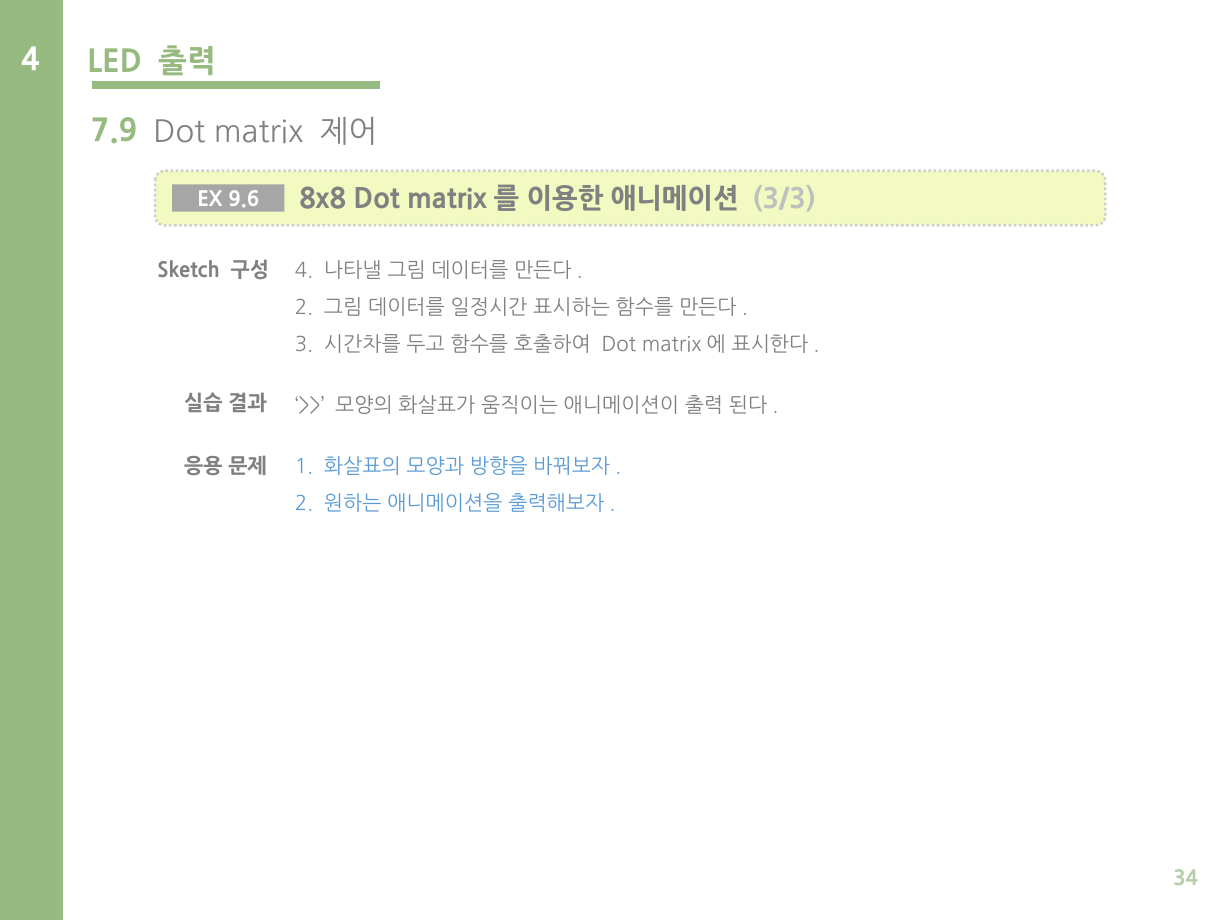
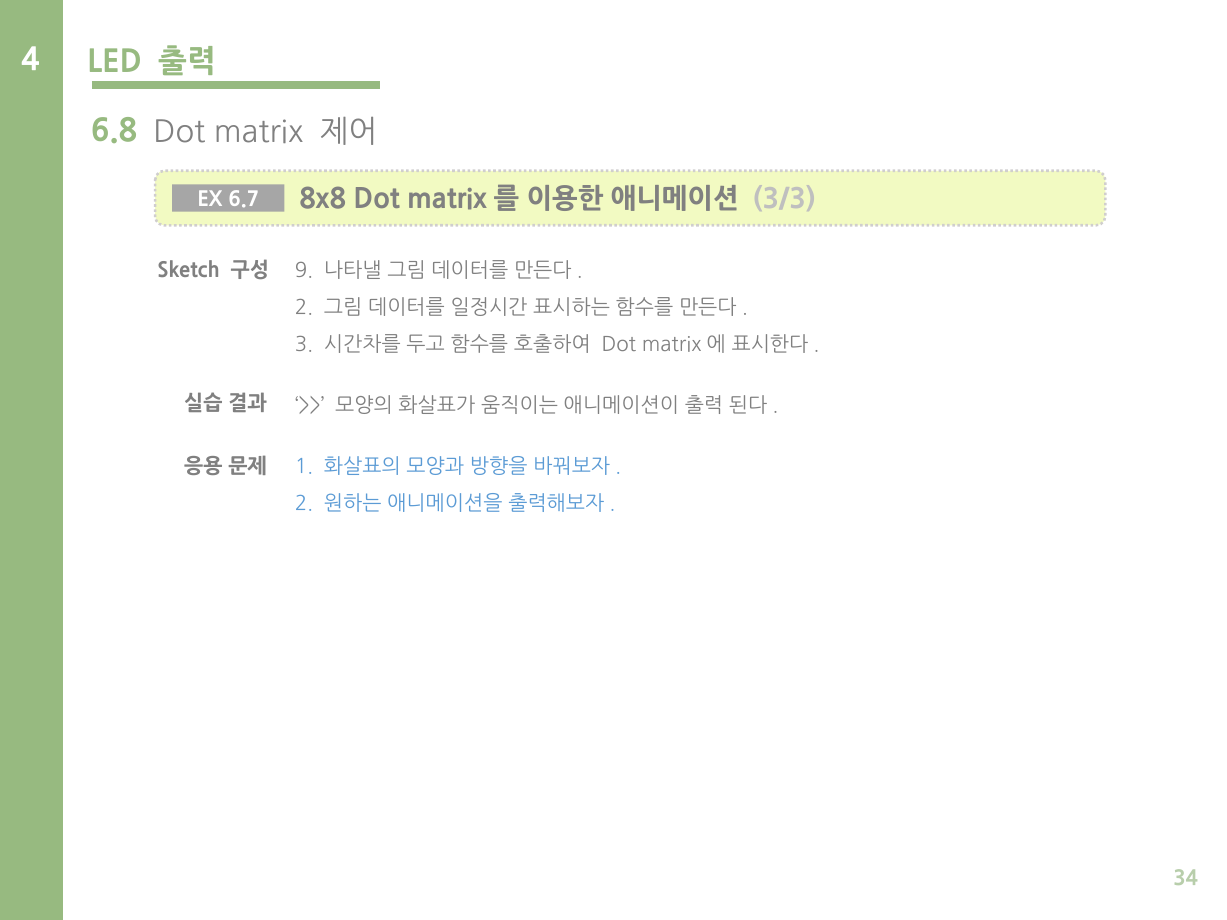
7.9: 7.9 -> 6.8
9.6: 9.6 -> 6.7
4 at (304, 271): 4 -> 9
